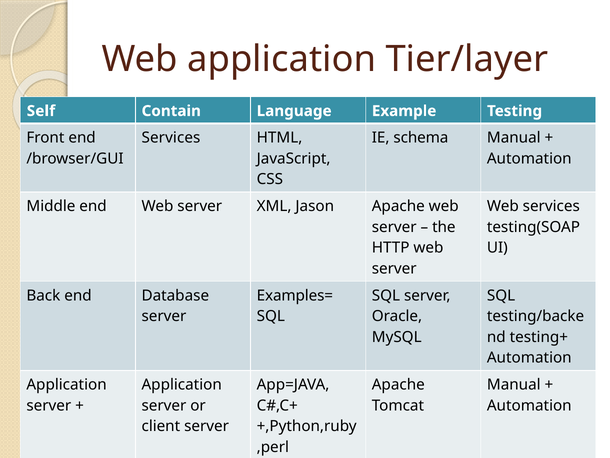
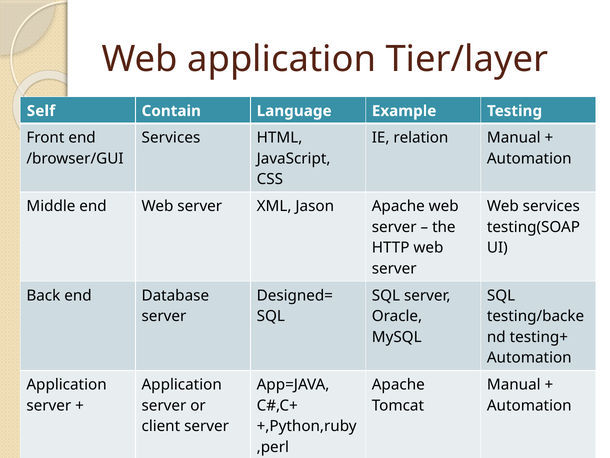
schema: schema -> relation
Examples=: Examples= -> Designed=
